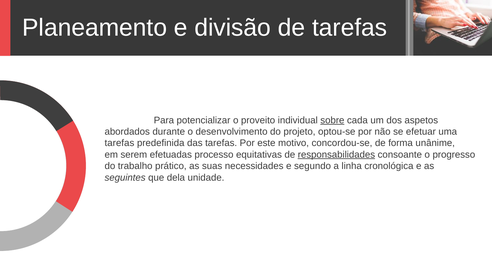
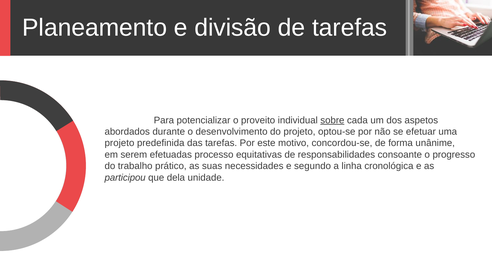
tarefas at (119, 143): tarefas -> projeto
responsabilidades underline: present -> none
seguintes: seguintes -> participou
